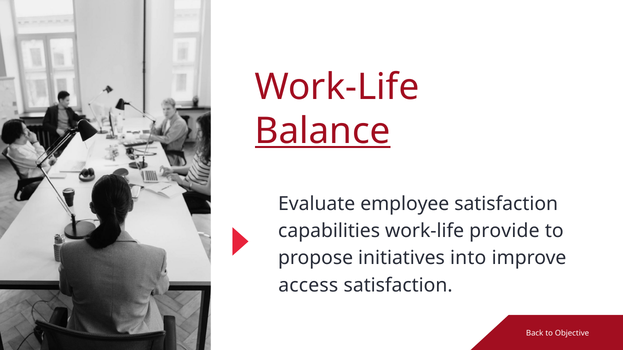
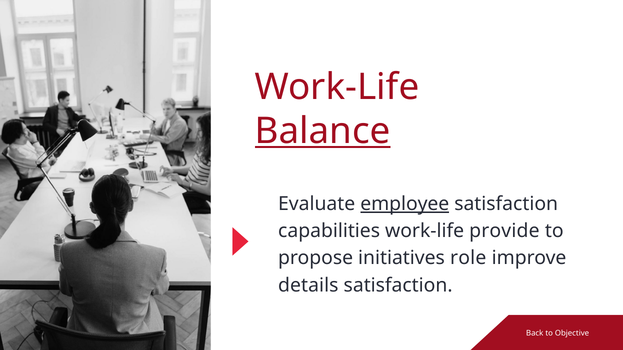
employee underline: none -> present
into: into -> role
access: access -> details
